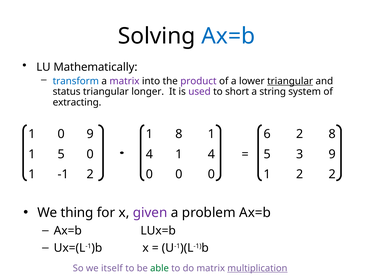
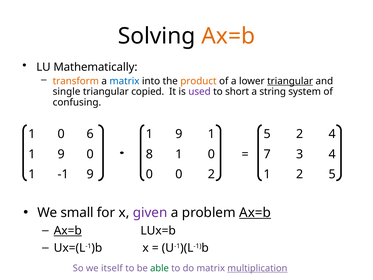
Ax=b at (228, 36) colour: blue -> orange
transform colour: blue -> orange
matrix at (124, 81) colour: purple -> blue
product colour: purple -> orange
status: status -> single
longer: longer -> copied
extracting: extracting -> confusing
0 9: 9 -> 6
8 at (179, 134): 8 -> 9
1 6: 6 -> 5
2 8: 8 -> 4
5 at (61, 154): 5 -> 9
0 4: 4 -> 8
4 at (212, 154): 4 -> 0
5 at (267, 154): 5 -> 7
3 9: 9 -> 4
-1 2: 2 -> 9
0 0 0: 0 -> 2
2 2: 2 -> 5
thing: thing -> small
Ax=b at (255, 212) underline: none -> present
Ax=b at (68, 230) underline: none -> present
